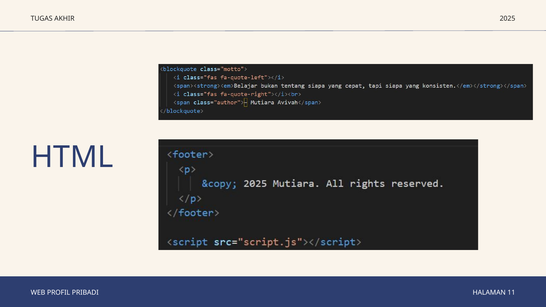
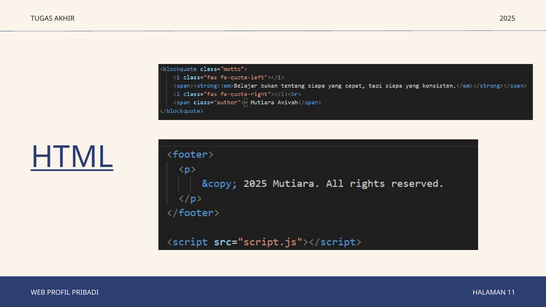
HTML underline: none -> present
